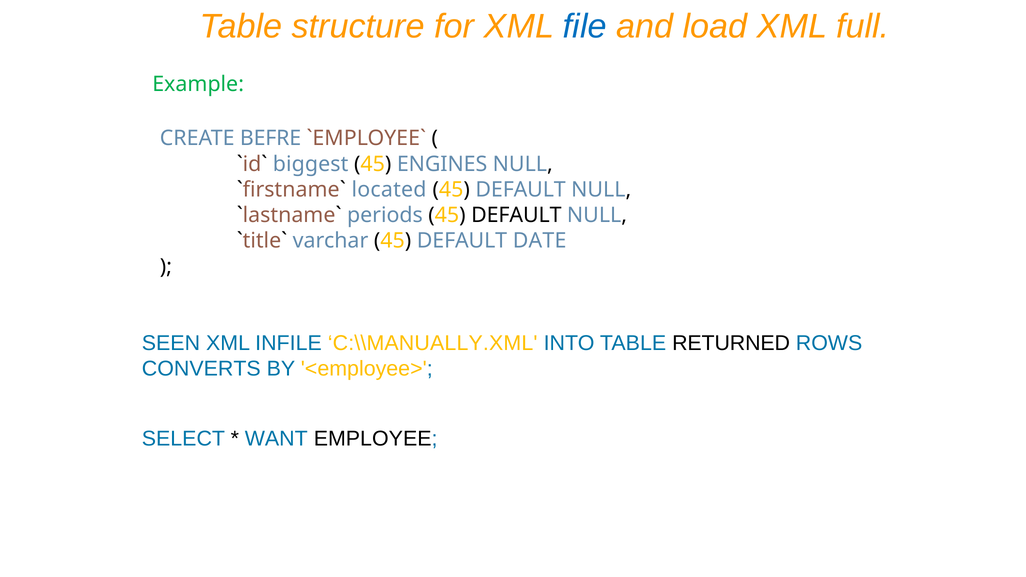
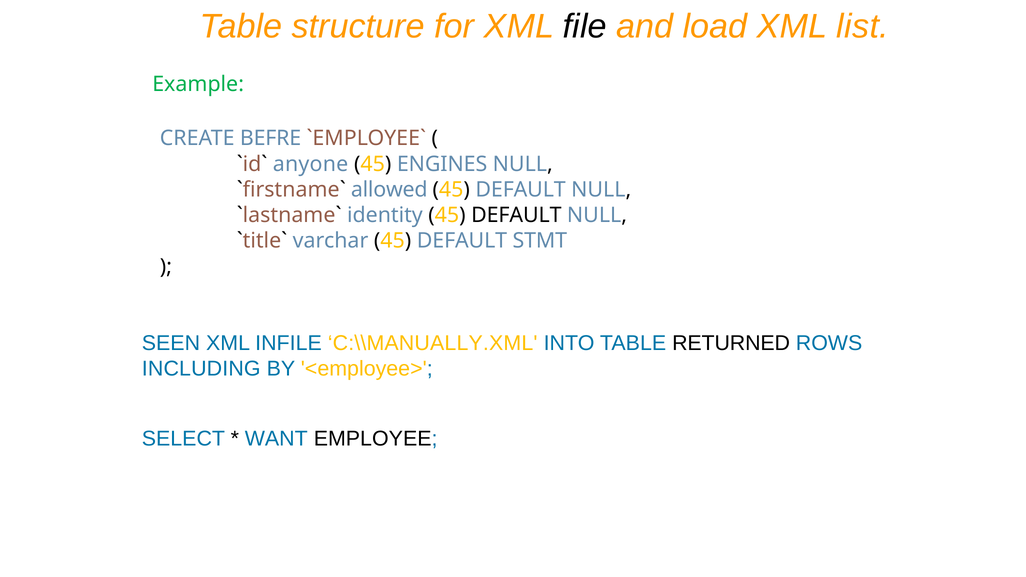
file colour: blue -> black
full: full -> list
biggest: biggest -> anyone
located: located -> allowed
periods: periods -> identity
DATE: DATE -> STMT
CONVERTS: CONVERTS -> INCLUDING
